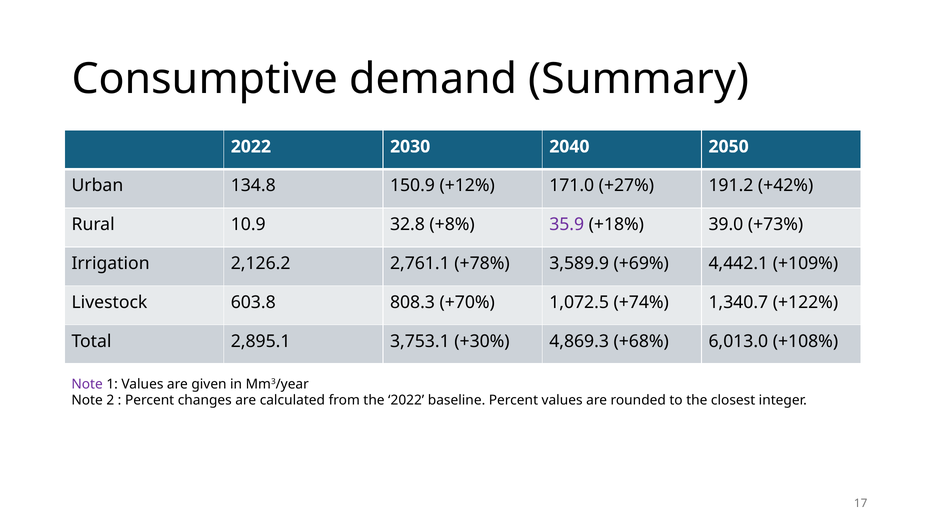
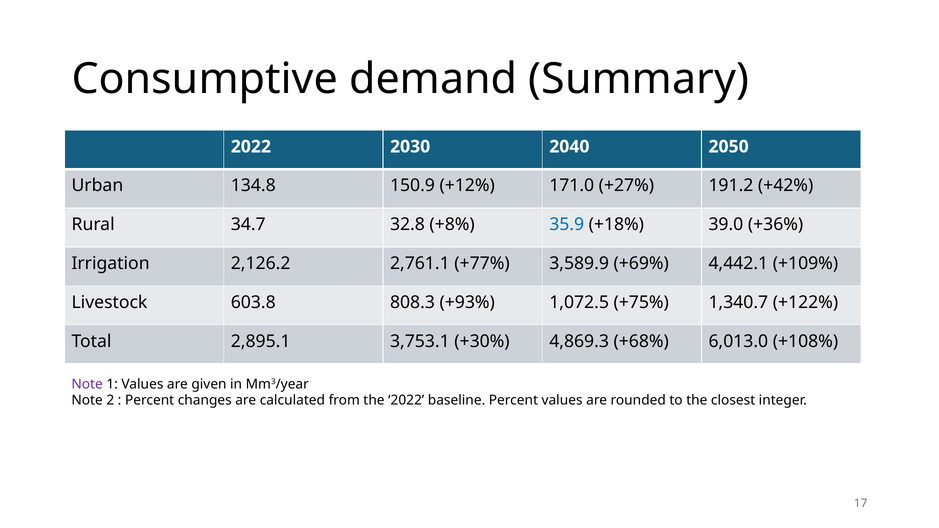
10.9: 10.9 -> 34.7
35.9 colour: purple -> blue
+73%: +73% -> +36%
+78%: +78% -> +77%
+70%: +70% -> +93%
+74%: +74% -> +75%
